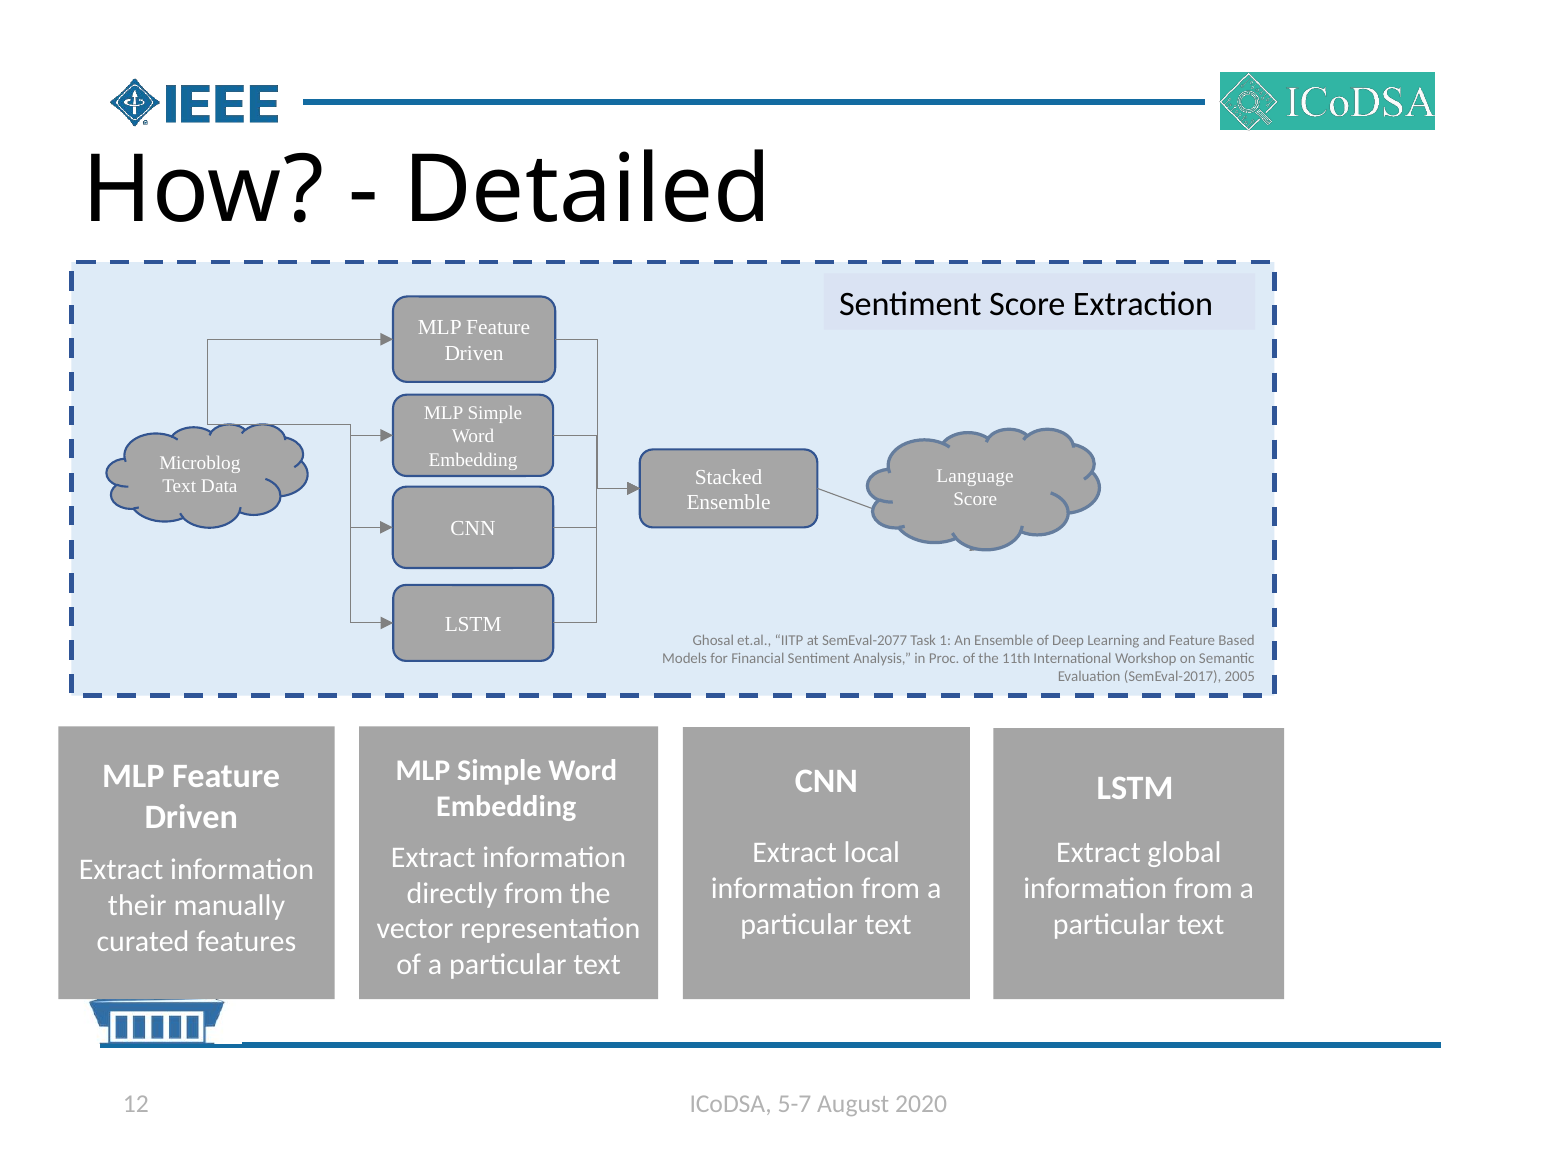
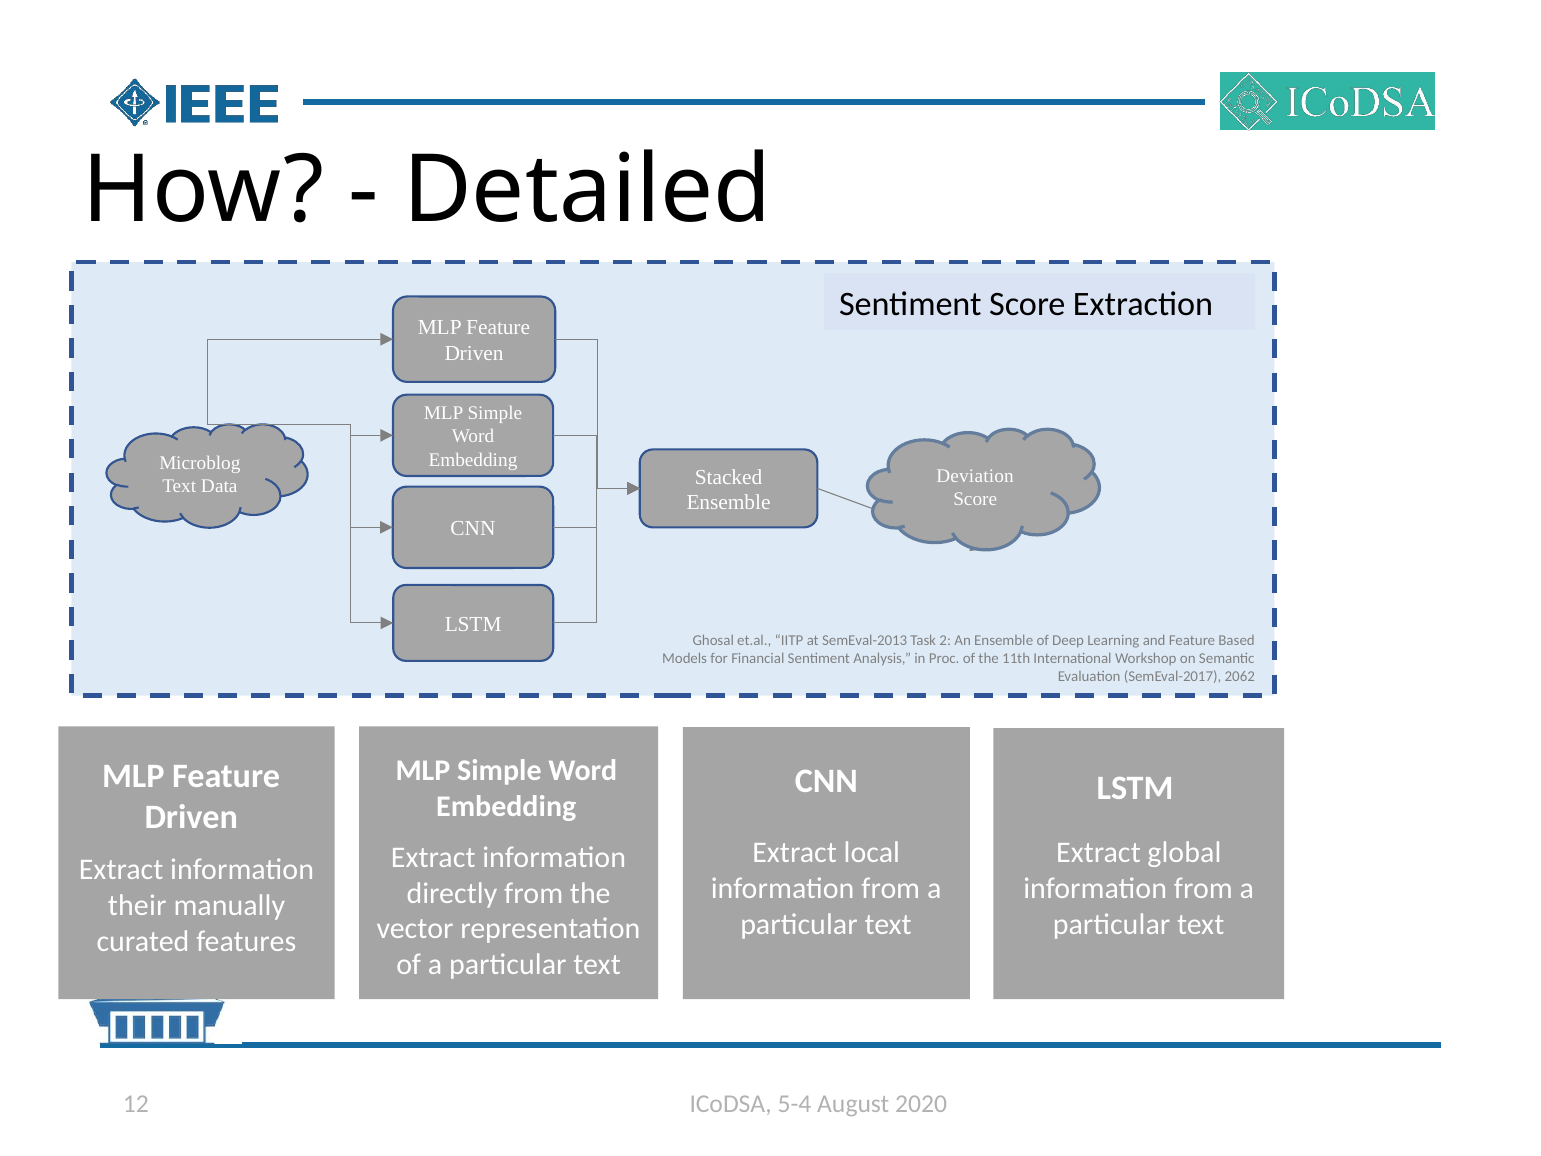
Language: Language -> Deviation
SemEval-2077: SemEval-2077 -> SemEval-2013
1: 1 -> 2
2005: 2005 -> 2062
5-7: 5-7 -> 5-4
